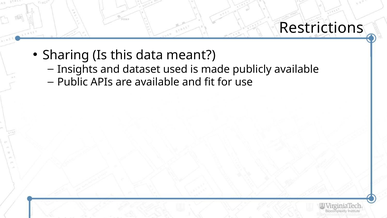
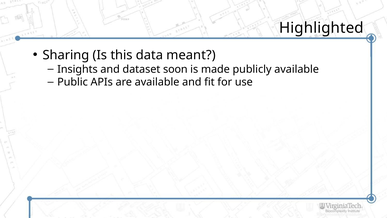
Restrictions: Restrictions -> Highlighted
used: used -> soon
